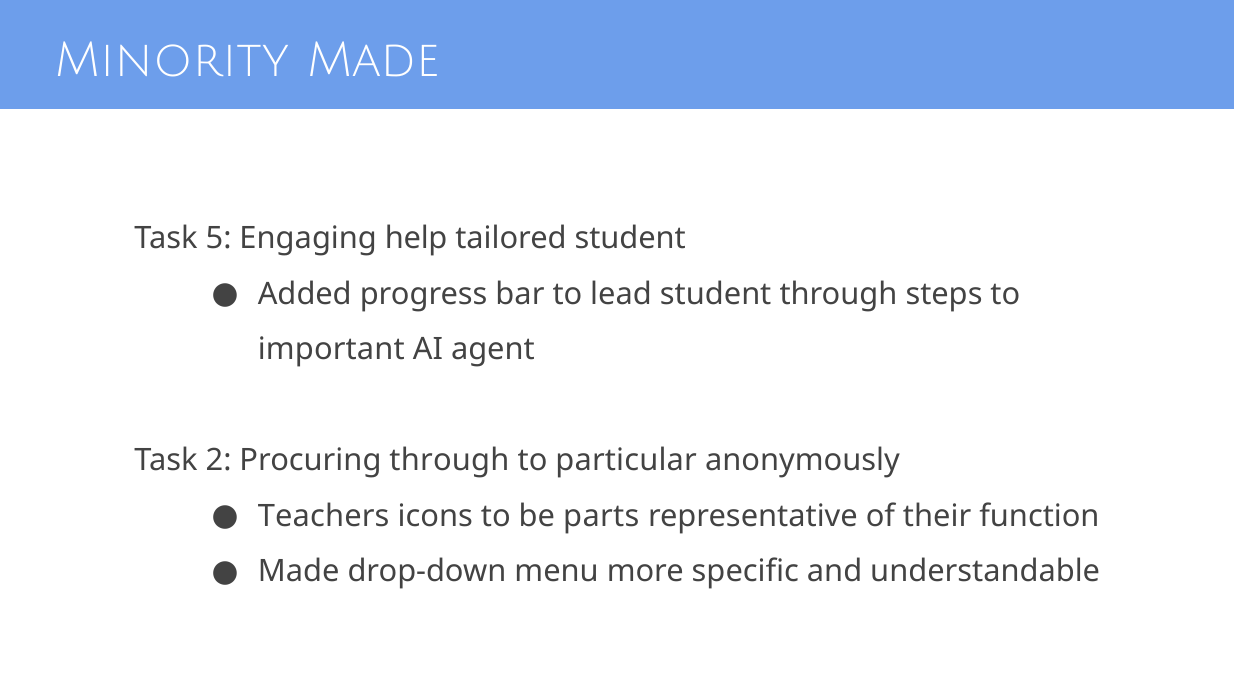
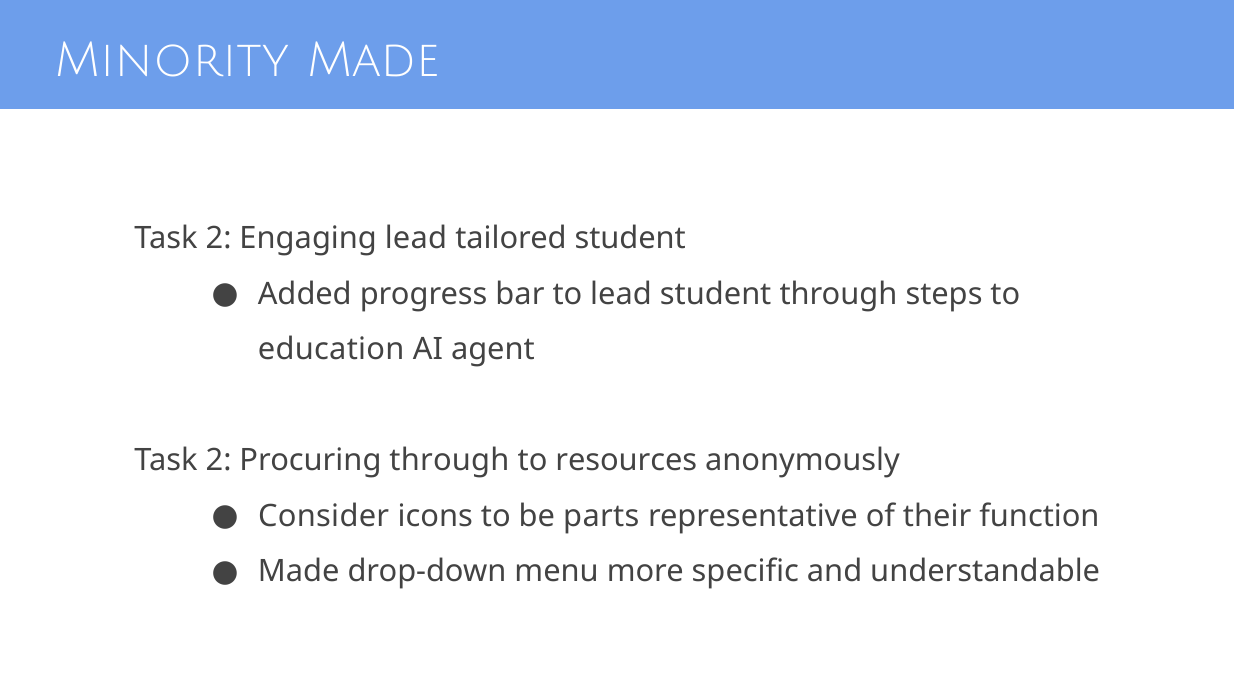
5 at (219, 239): 5 -> 2
Engaging help: help -> lead
important: important -> education
particular: particular -> resources
Teachers: Teachers -> Consider
